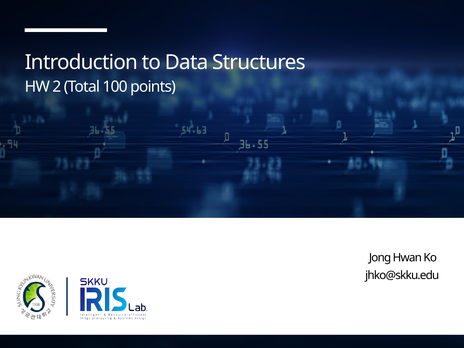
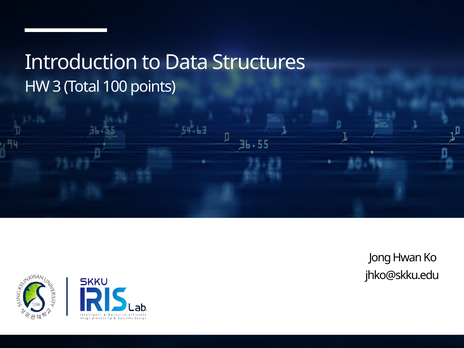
2: 2 -> 3
